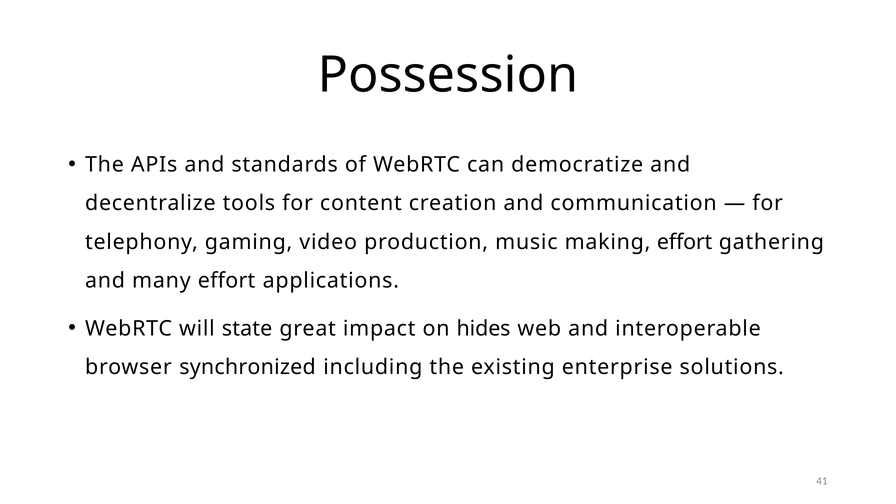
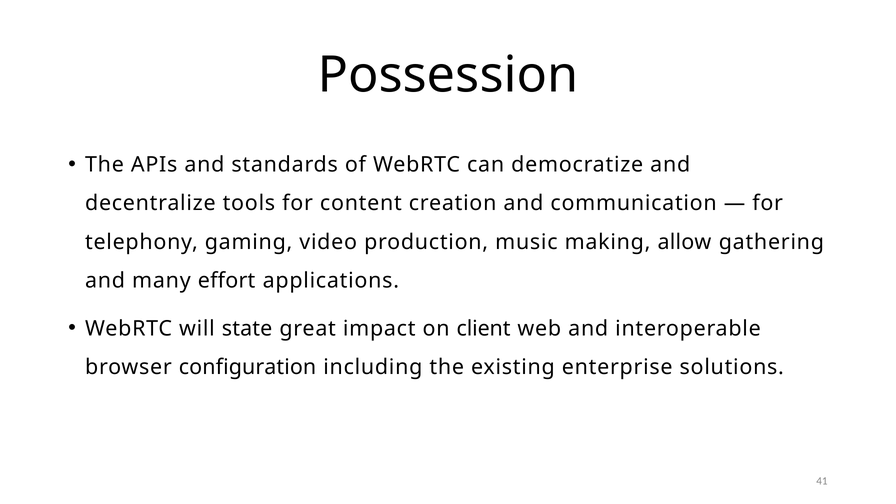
making effort: effort -> allow
hides: hides -> client
synchronized: synchronized -> configuration
